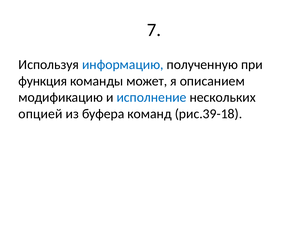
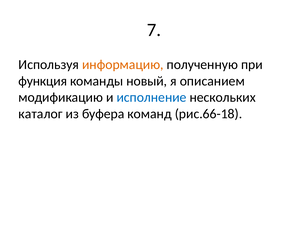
информацию colour: blue -> orange
может: может -> новый
опцией: опцией -> каталог
рис.39-18: рис.39-18 -> рис.66-18
